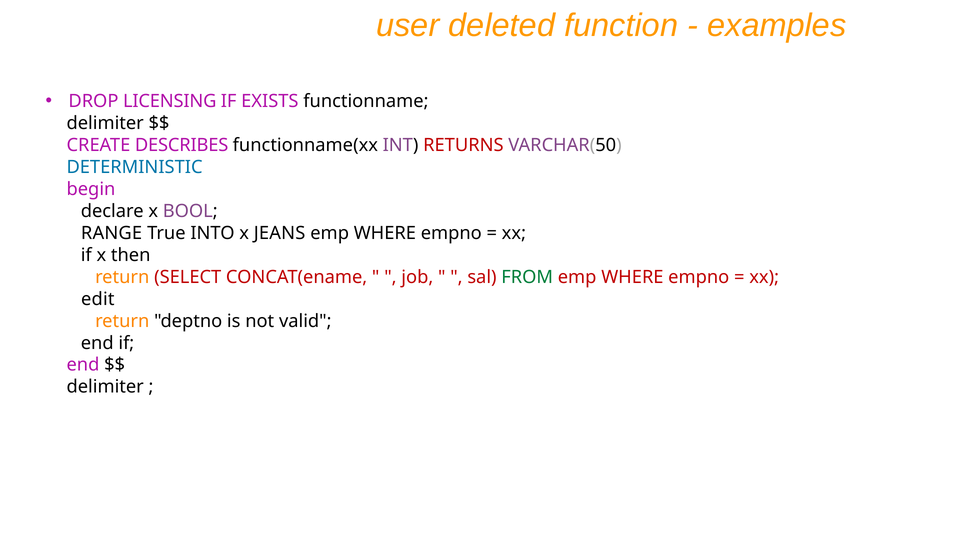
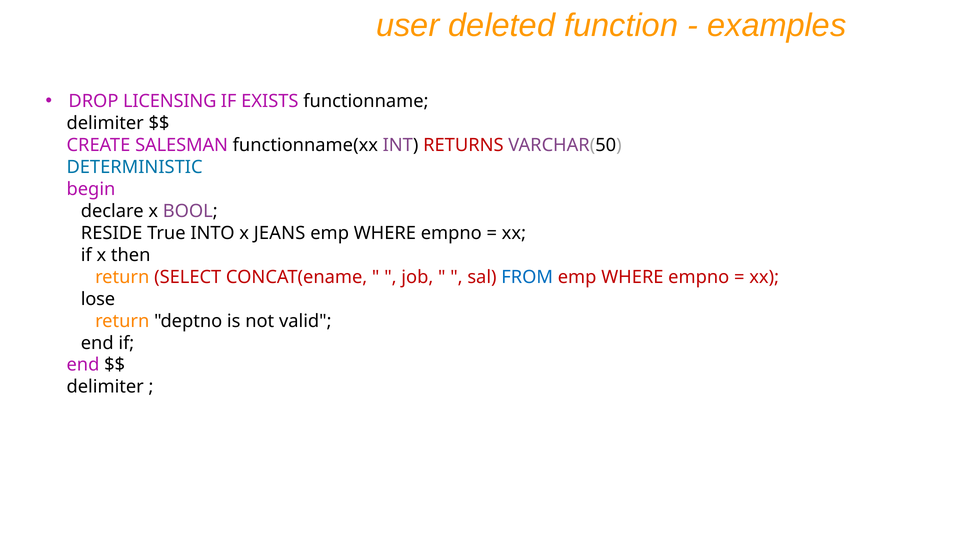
DESCRIBES: DESCRIBES -> SALESMAN
RANGE: RANGE -> RESIDE
FROM colour: green -> blue
edit: edit -> lose
